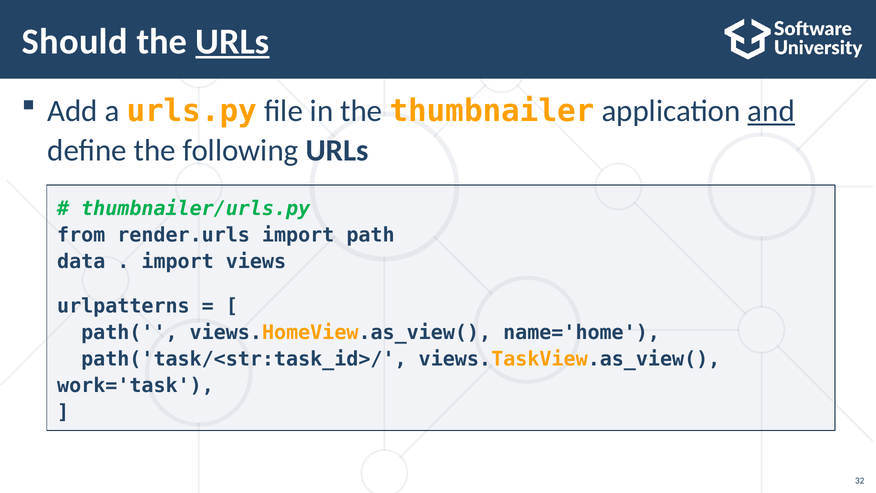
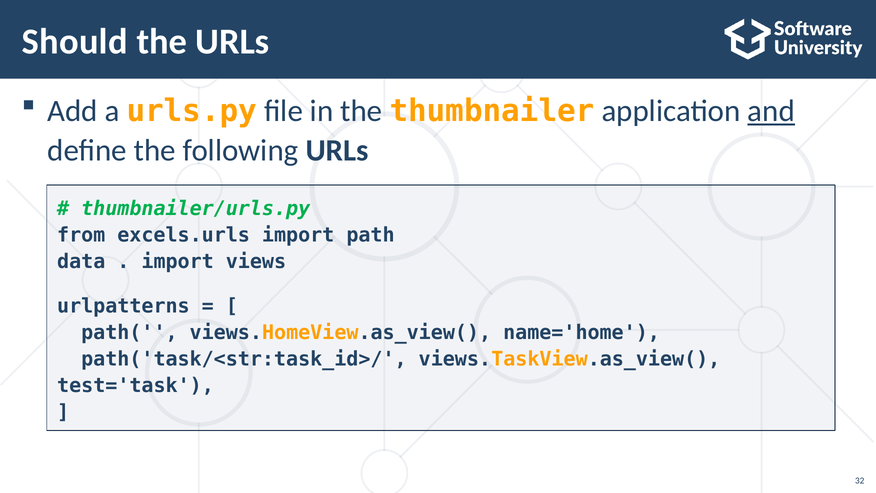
URLs at (232, 41) underline: present -> none
render.urls: render.urls -> excels.urls
work='task: work='task -> test='task
